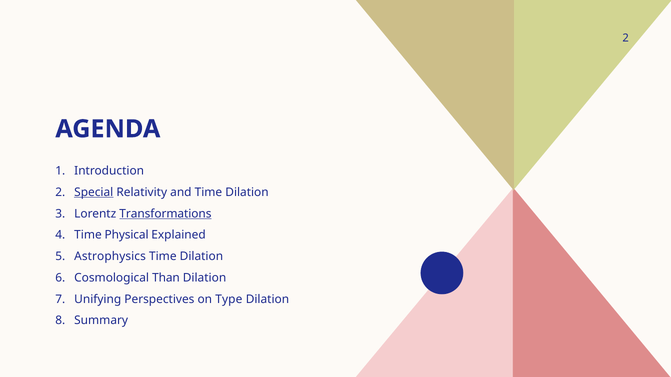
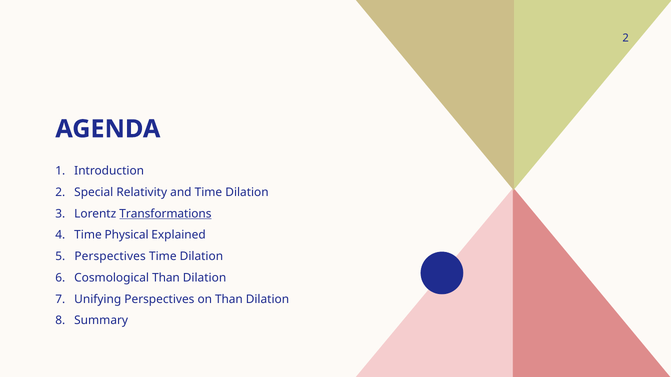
Special underline: present -> none
Astrophysics at (110, 257): Astrophysics -> Perspectives
on Type: Type -> Than
